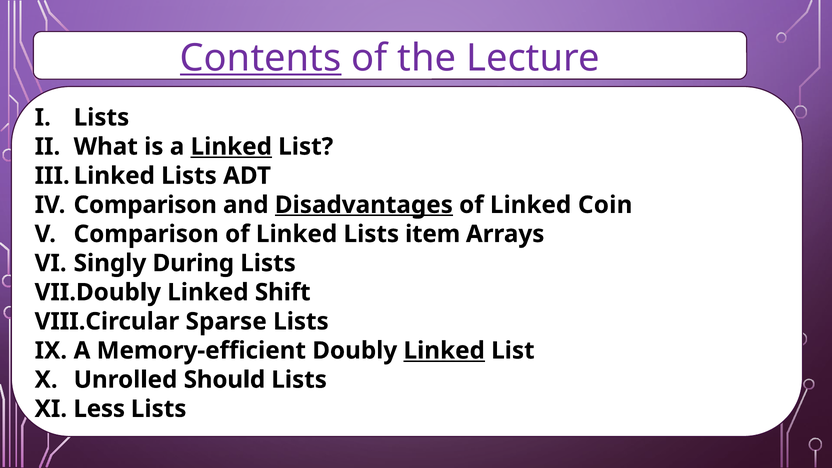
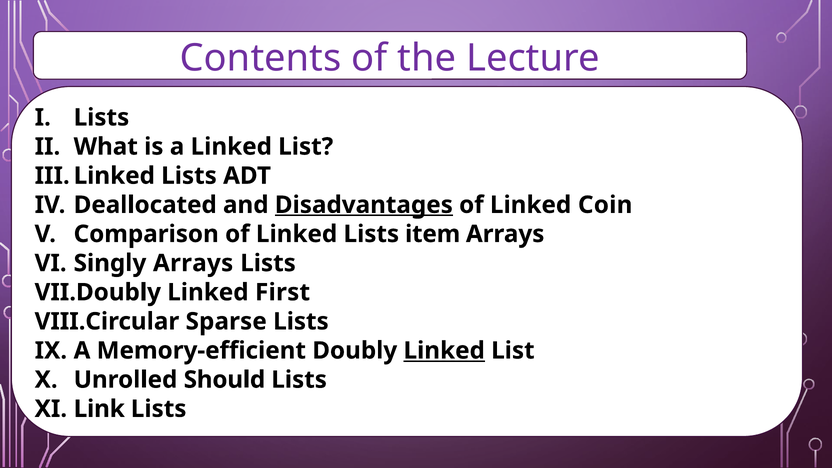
Contents underline: present -> none
Linked at (231, 147) underline: present -> none
Comparison at (145, 205): Comparison -> Deallocated
Singly During: During -> Arrays
Shift: Shift -> First
Less: Less -> Link
